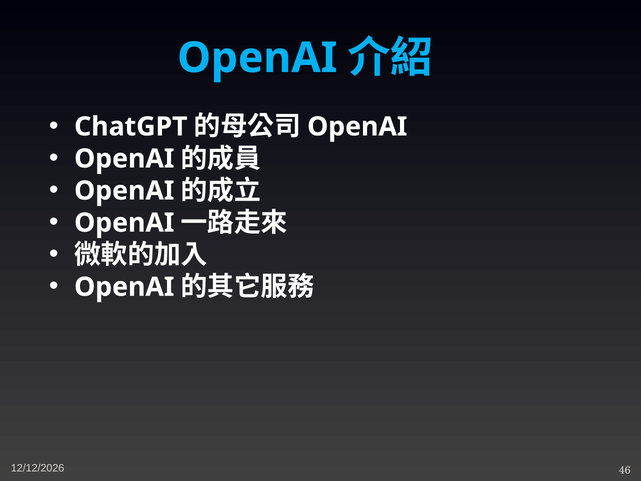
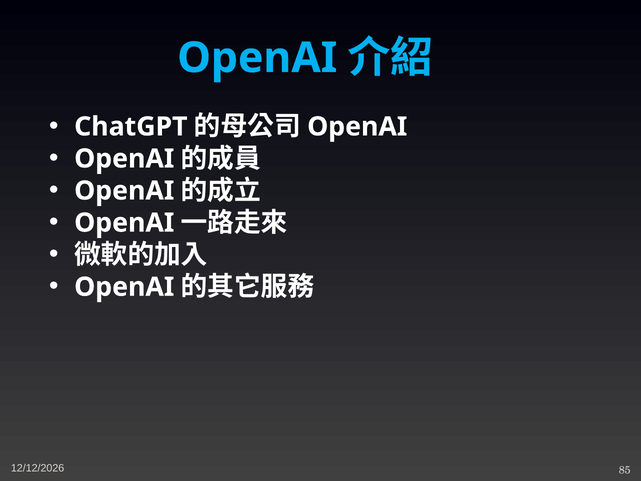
46: 46 -> 85
